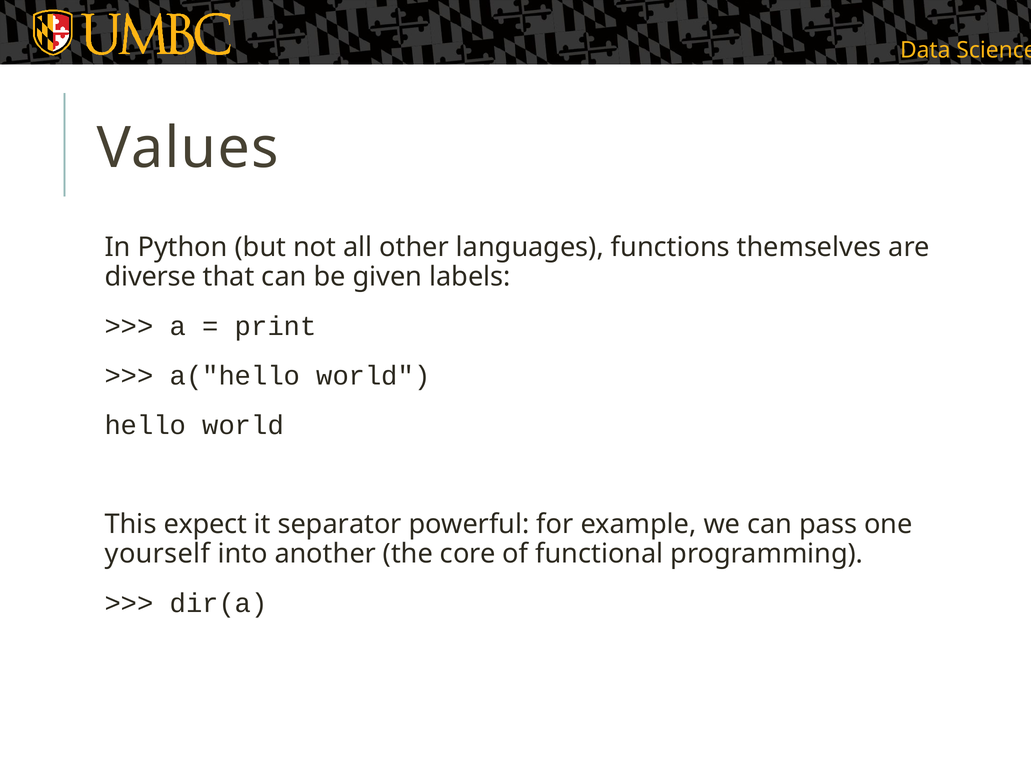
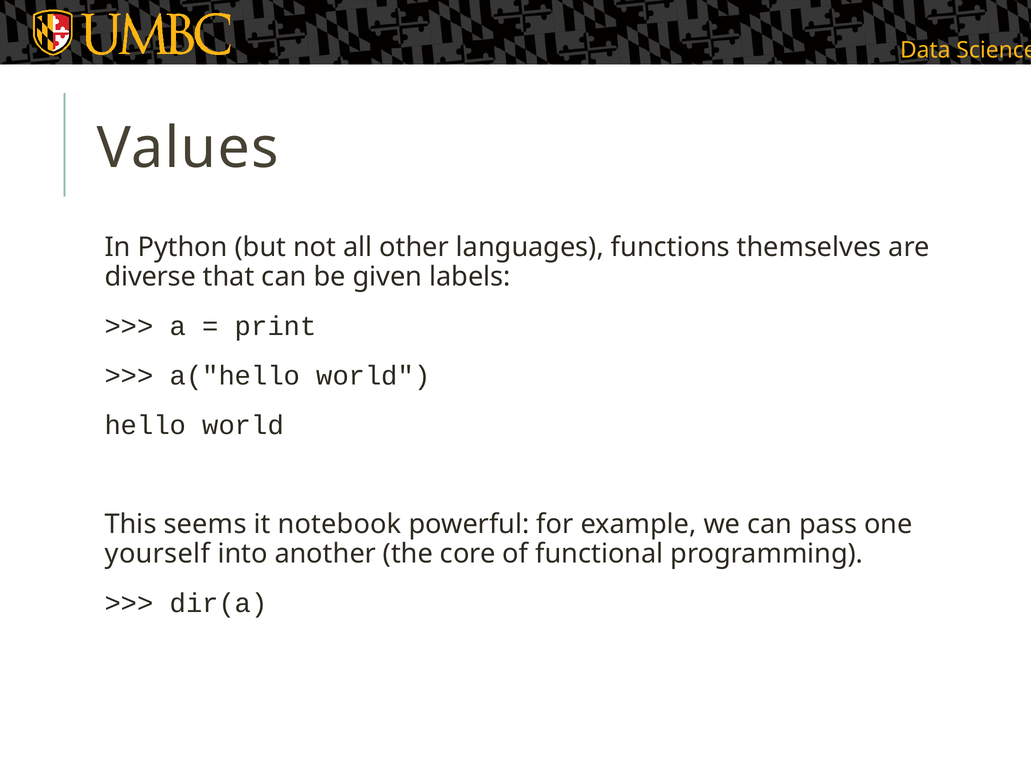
expect: expect -> seems
separator: separator -> notebook
